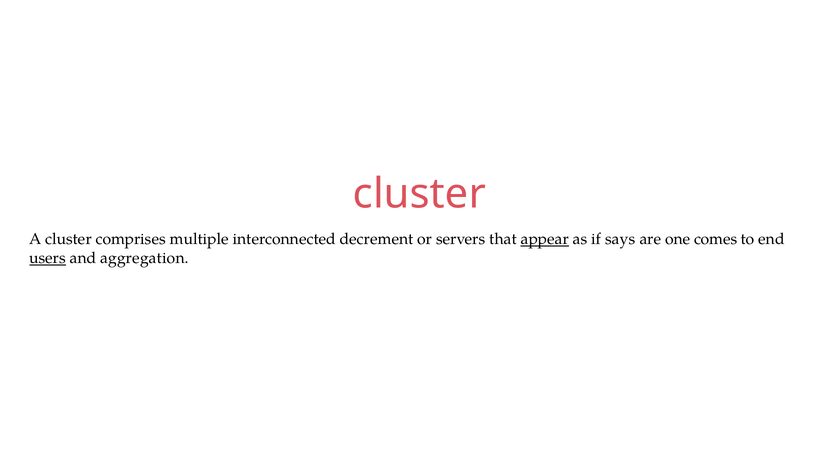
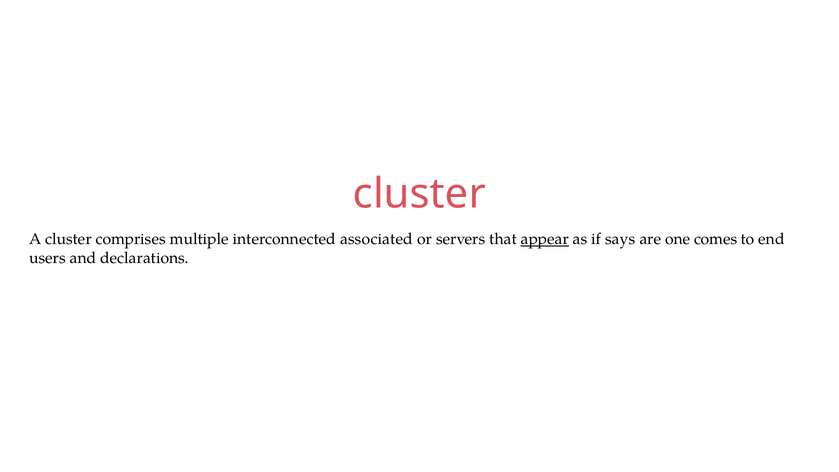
decrement: decrement -> associated
users underline: present -> none
aggregation: aggregation -> declarations
